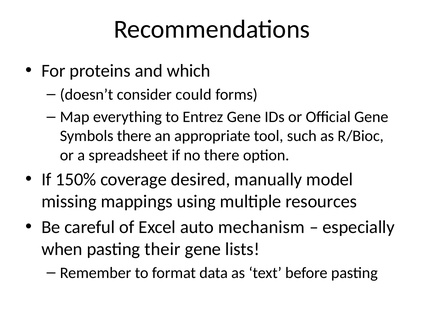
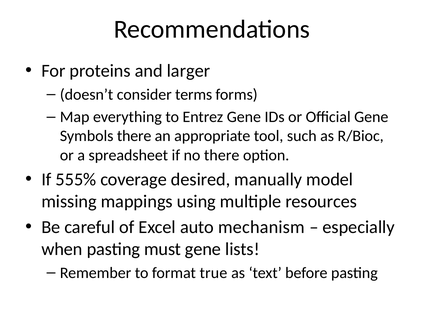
which: which -> larger
could: could -> terms
150%: 150% -> 555%
their: their -> must
data: data -> true
